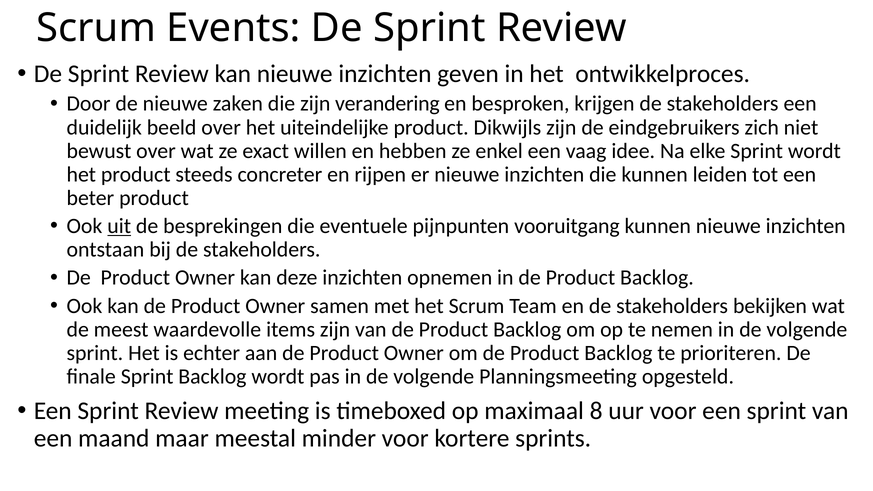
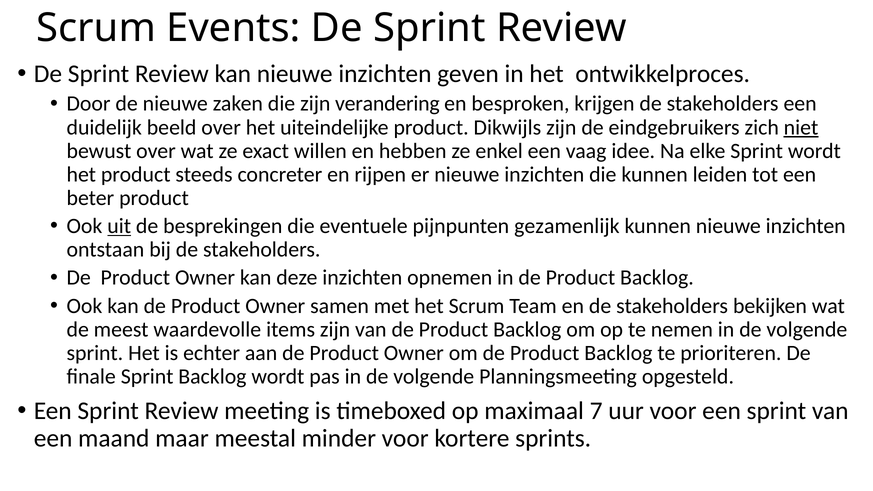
niet underline: none -> present
vooruitgang: vooruitgang -> gezamenlijk
8: 8 -> 7
